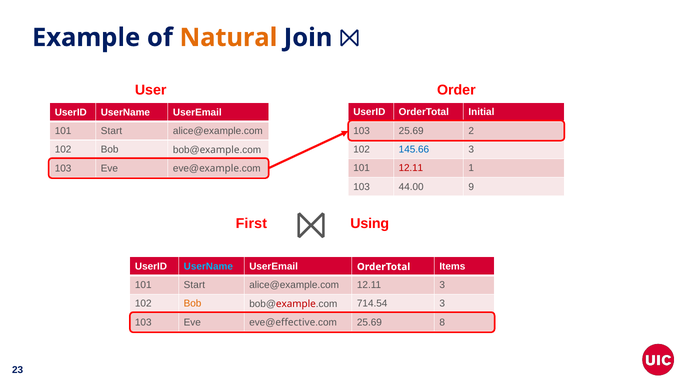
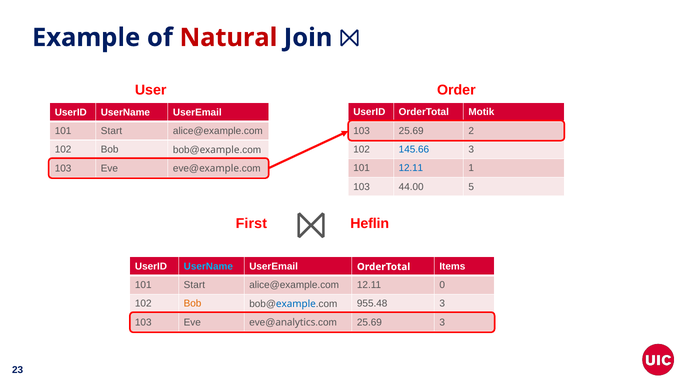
Natural colour: orange -> red
Initial: Initial -> Motik
12.11 at (411, 168) colour: red -> blue
9: 9 -> 5
Using: Using -> Heflin
12.11 3: 3 -> 0
example at (296, 304) colour: red -> blue
714.54: 714.54 -> 955.48
effective: effective -> analytics
25.69 8: 8 -> 3
